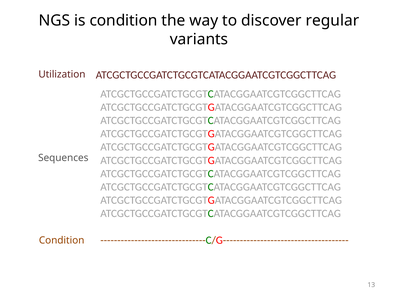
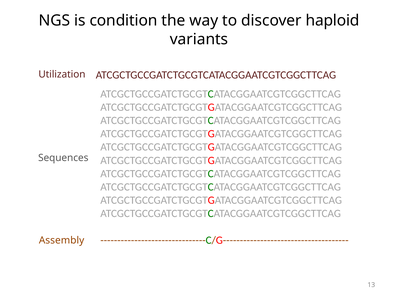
regular: regular -> haploid
Condition at (62, 240): Condition -> Assembly
